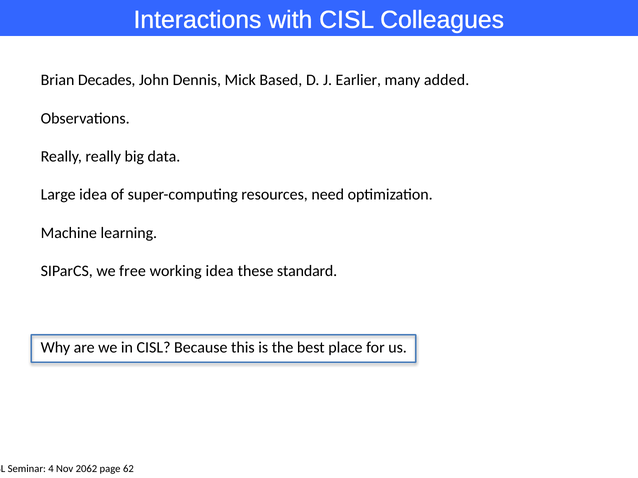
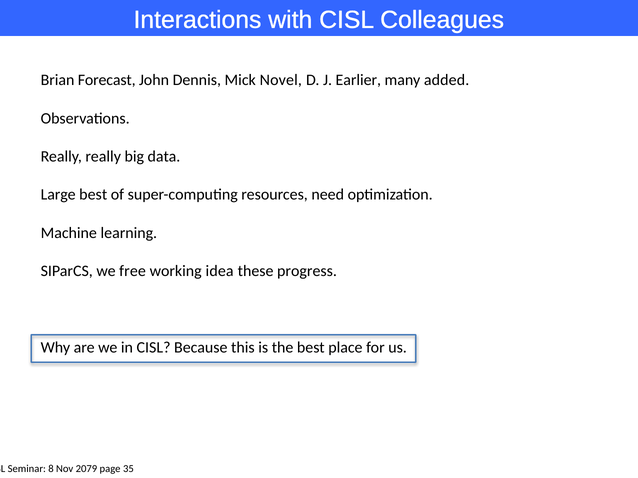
Decades: Decades -> Forecast
Based: Based -> Novel
Large idea: idea -> best
standard: standard -> progress
4: 4 -> 8
2062: 2062 -> 2079
62: 62 -> 35
